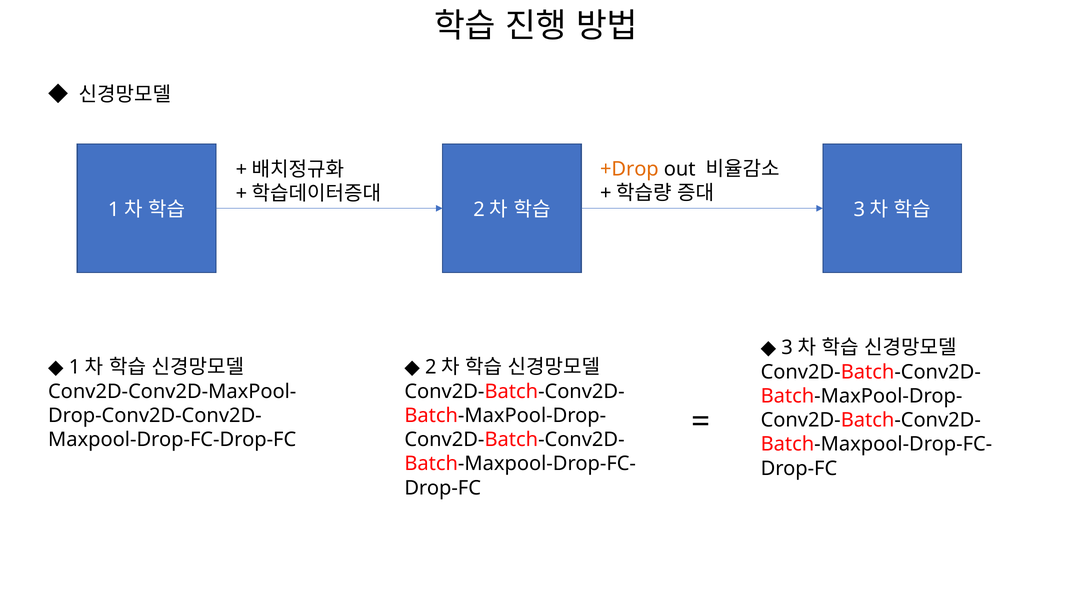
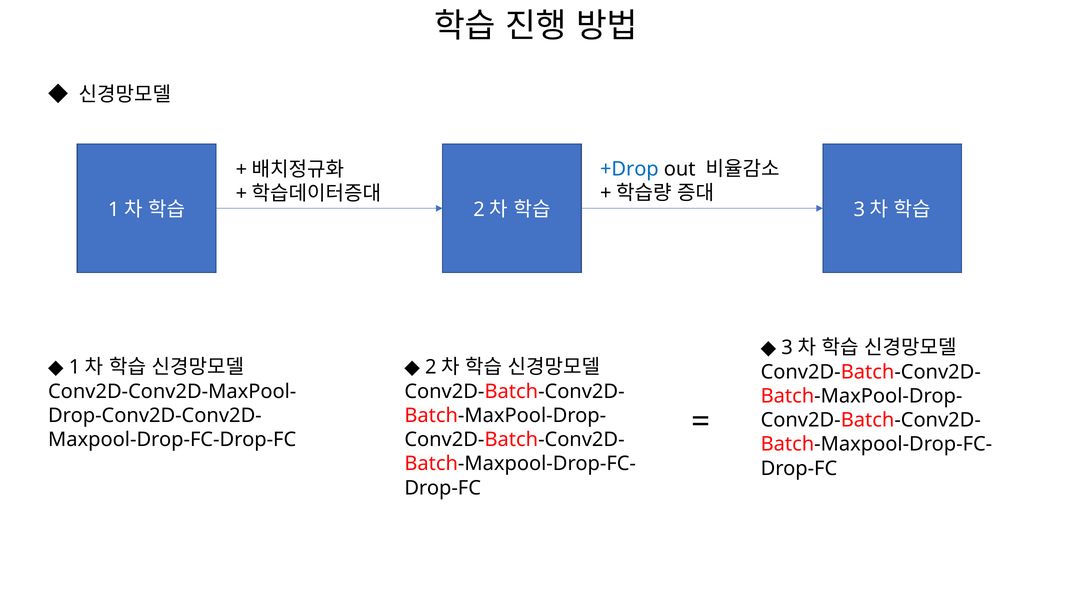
+Drop colour: orange -> blue
